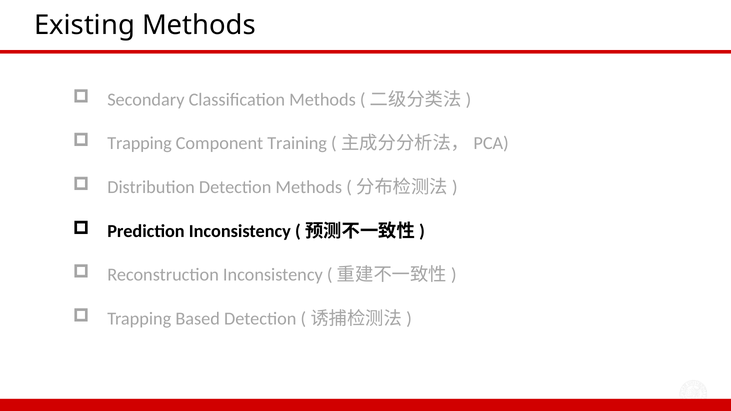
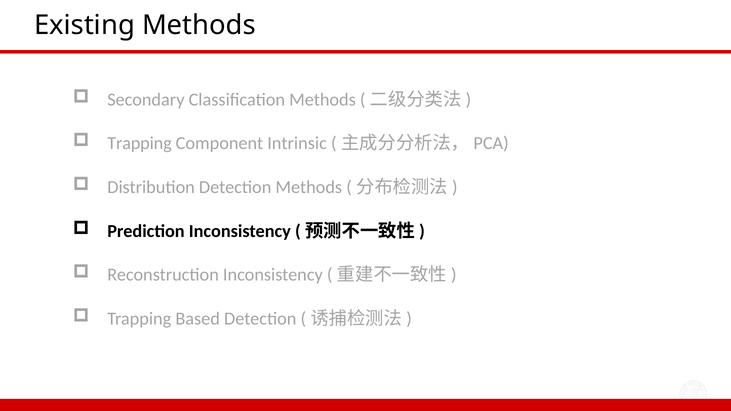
Training: Training -> Intrinsic
